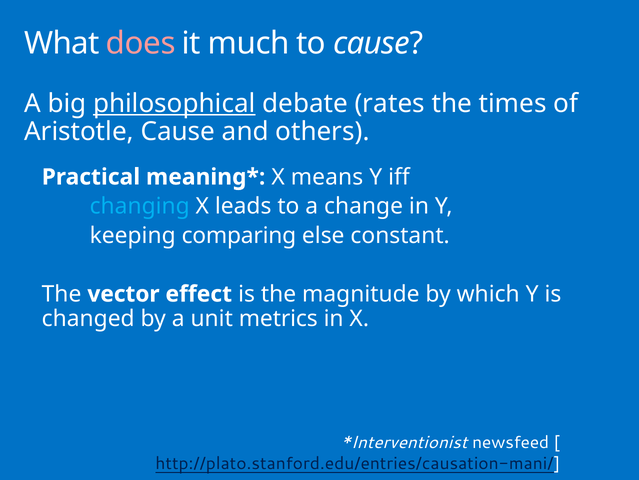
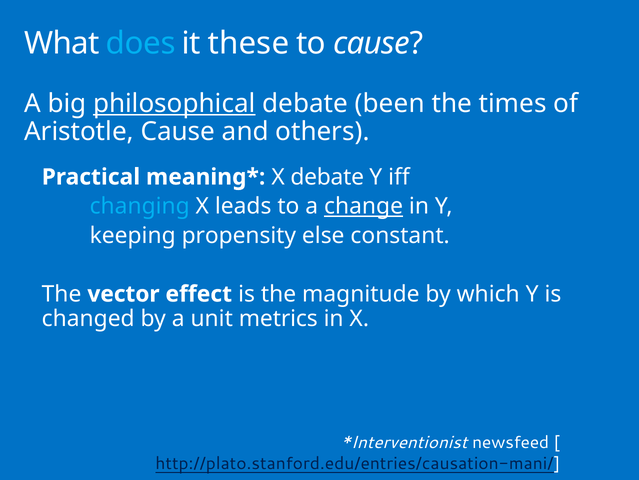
does colour: pink -> light blue
much: much -> these
rates: rates -> been
X means: means -> debate
change underline: none -> present
comparing: comparing -> propensity
